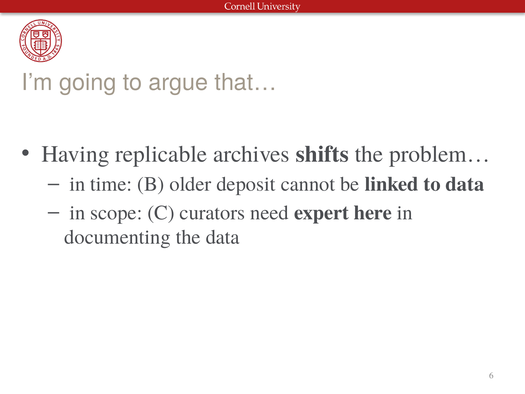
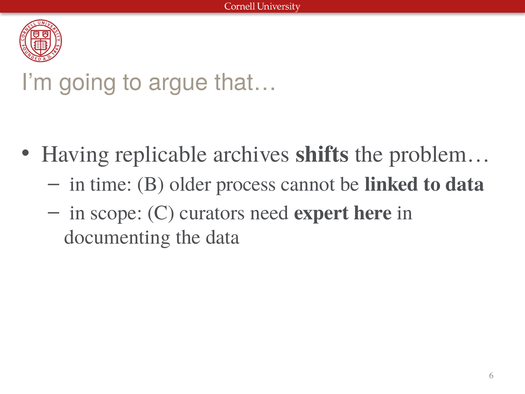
deposit: deposit -> process
